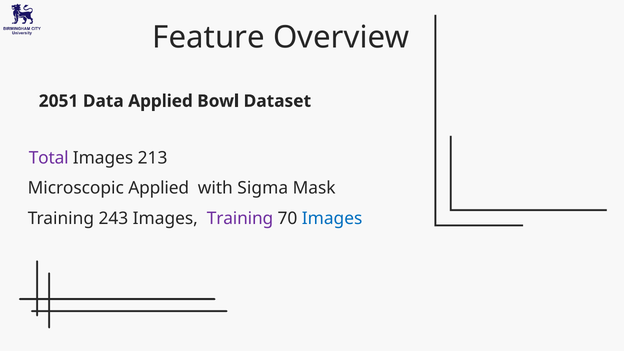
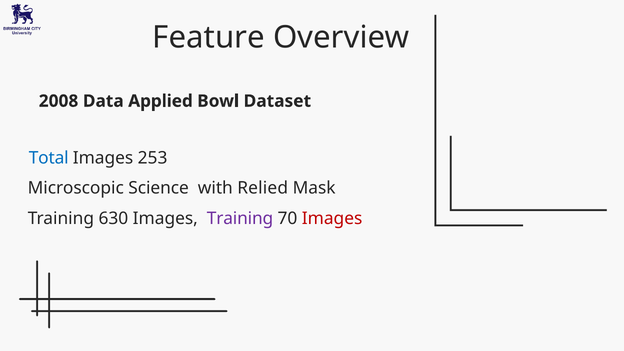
2051: 2051 -> 2008
Total colour: purple -> blue
213: 213 -> 253
Microscopic Applied: Applied -> Science
Sigma: Sigma -> Relied
243: 243 -> 630
Images at (332, 219) colour: blue -> red
